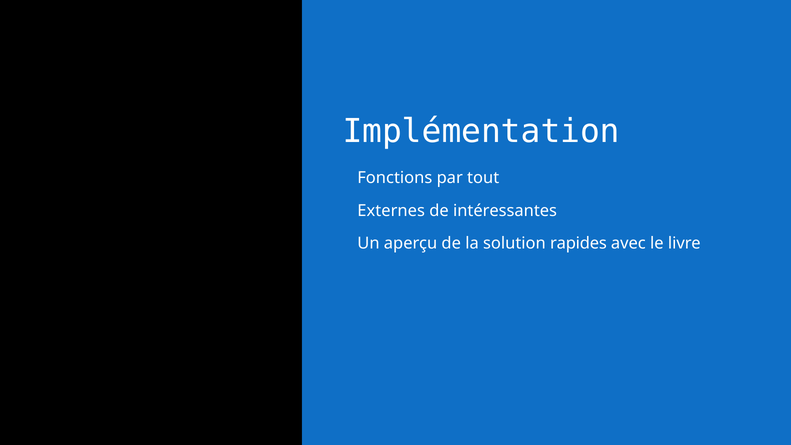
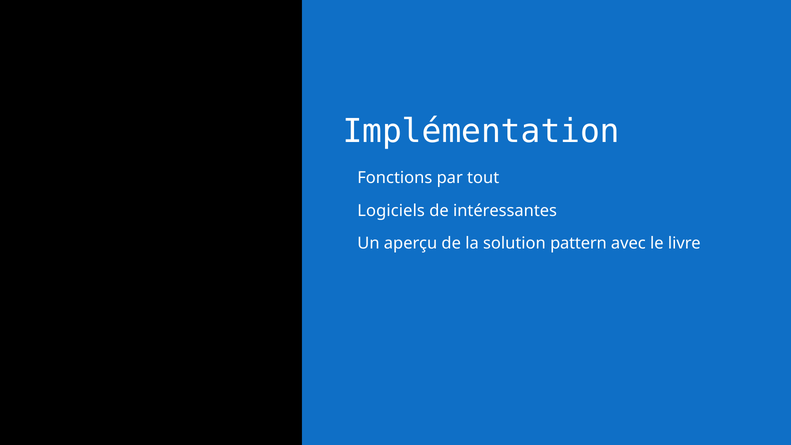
Externes: Externes -> Logiciels
rapides: rapides -> pattern
